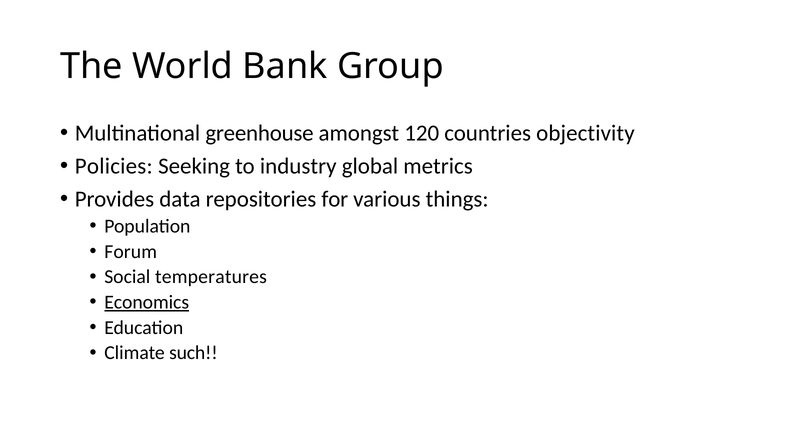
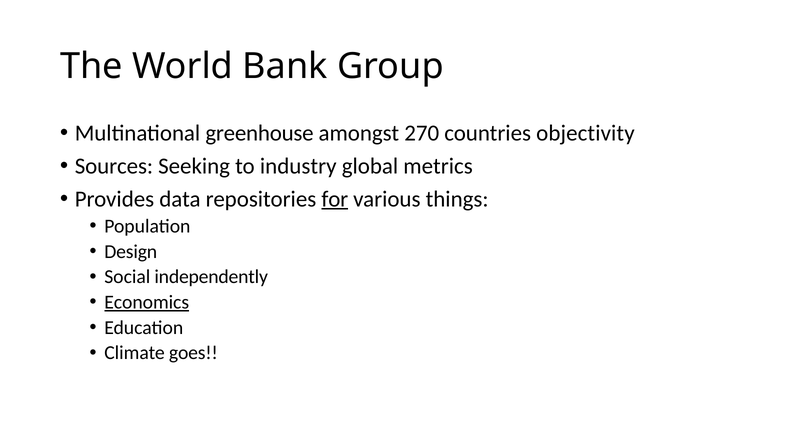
120: 120 -> 270
Policies: Policies -> Sources
for underline: none -> present
Forum: Forum -> Design
temperatures: temperatures -> independently
such: such -> goes
